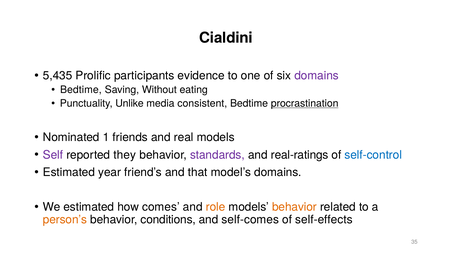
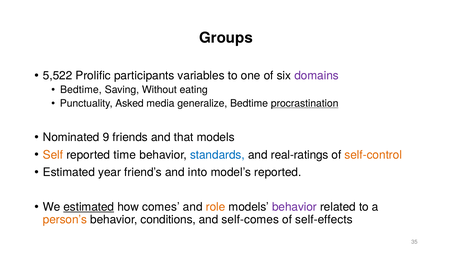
Cialdini: Cialdini -> Groups
5,435: 5,435 -> 5,522
evidence: evidence -> variables
Unlike: Unlike -> Asked
consistent: consistent -> generalize
1: 1 -> 9
real: real -> that
Self colour: purple -> orange
they: they -> time
standards colour: purple -> blue
self-control colour: blue -> orange
that: that -> into
model’s domains: domains -> reported
estimated at (89, 207) underline: none -> present
behavior at (294, 207) colour: orange -> purple
